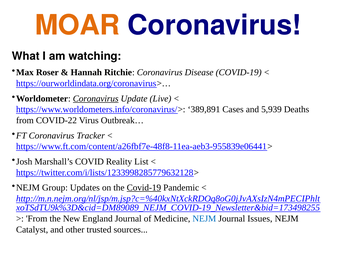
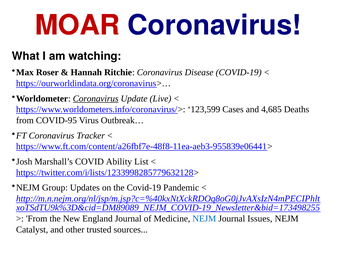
MOAR colour: orange -> red
389,891: 389,891 -> 123,599
5,939: 5,939 -> 4,685
COVID-22: COVID-22 -> COVID-95
Reality: Reality -> Ability
Covid-19 at (144, 188) underline: present -> none
